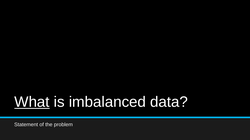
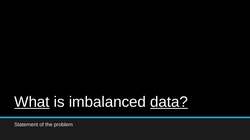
data underline: none -> present
